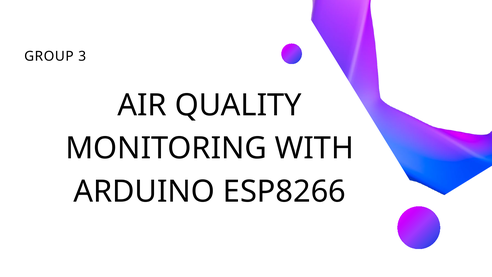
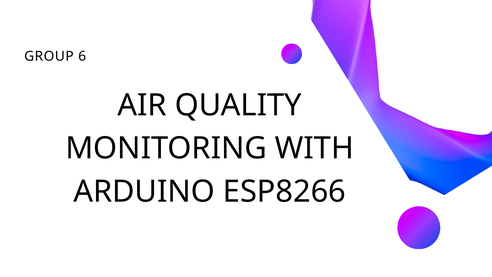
3: 3 -> 6
